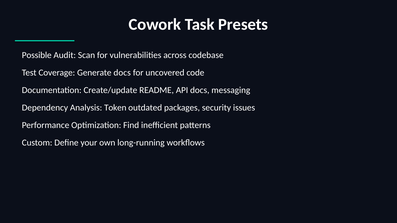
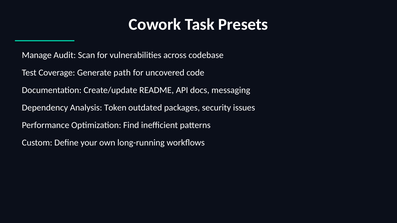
Possible: Possible -> Manage
Generate docs: docs -> path
